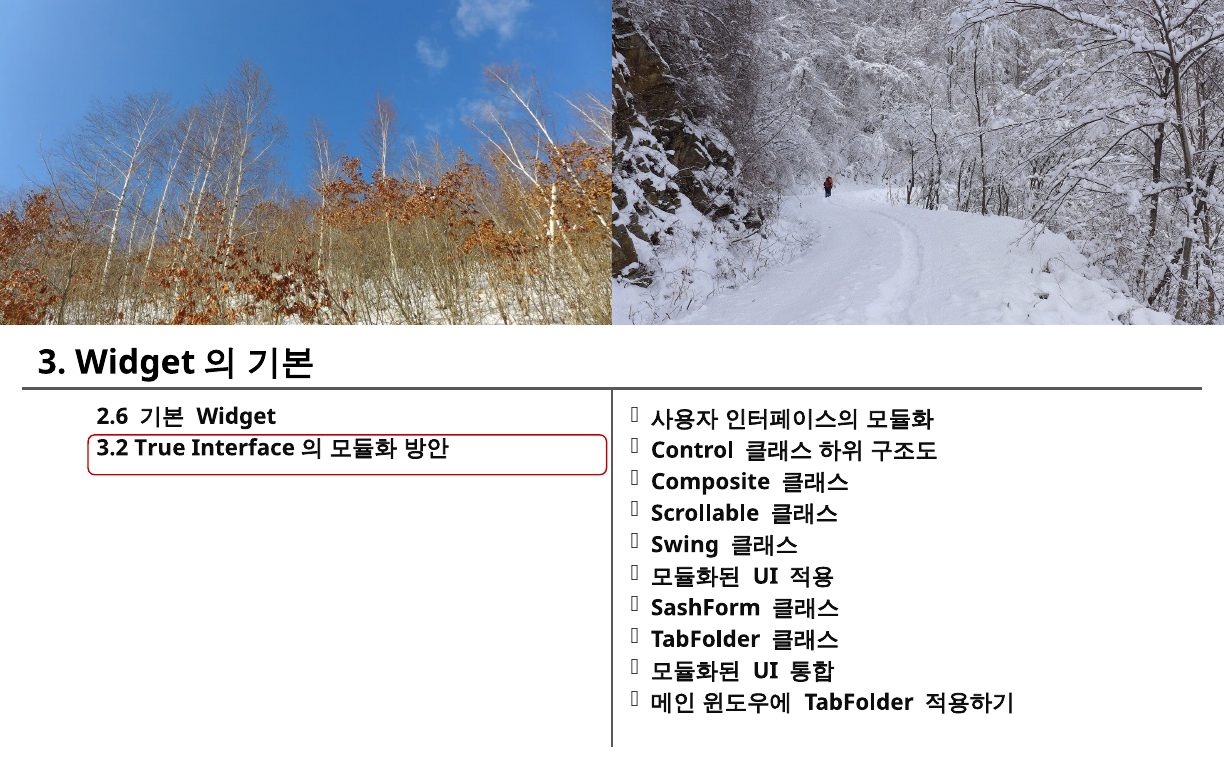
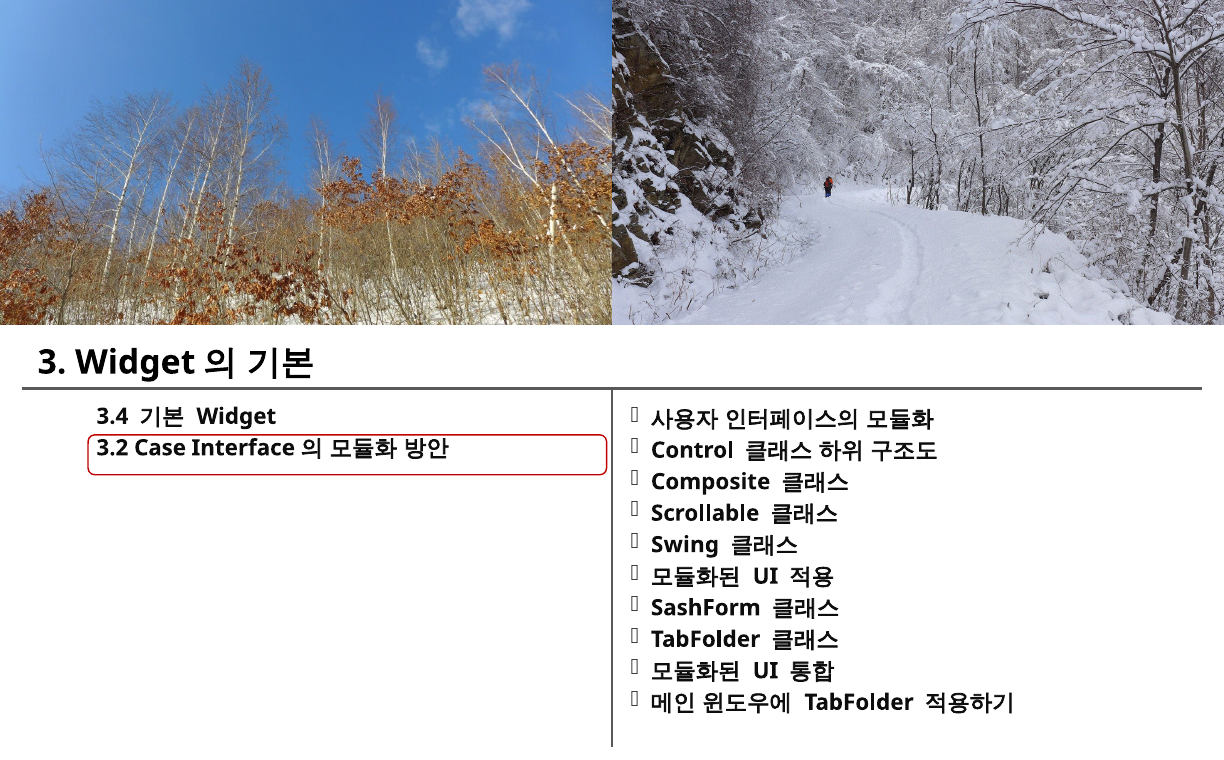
2.6: 2.6 -> 3.4
True: True -> Case
